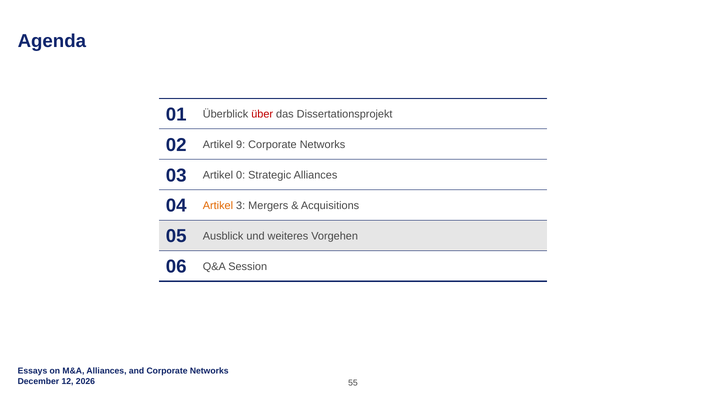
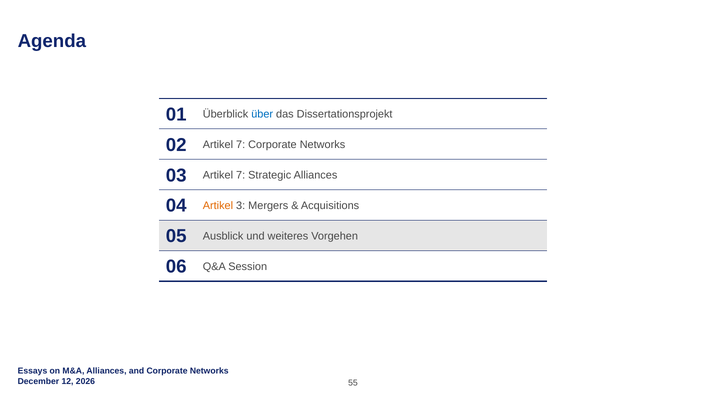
über colour: red -> blue
02 Artikel 9: 9 -> 7
03 Artikel 0: 0 -> 7
